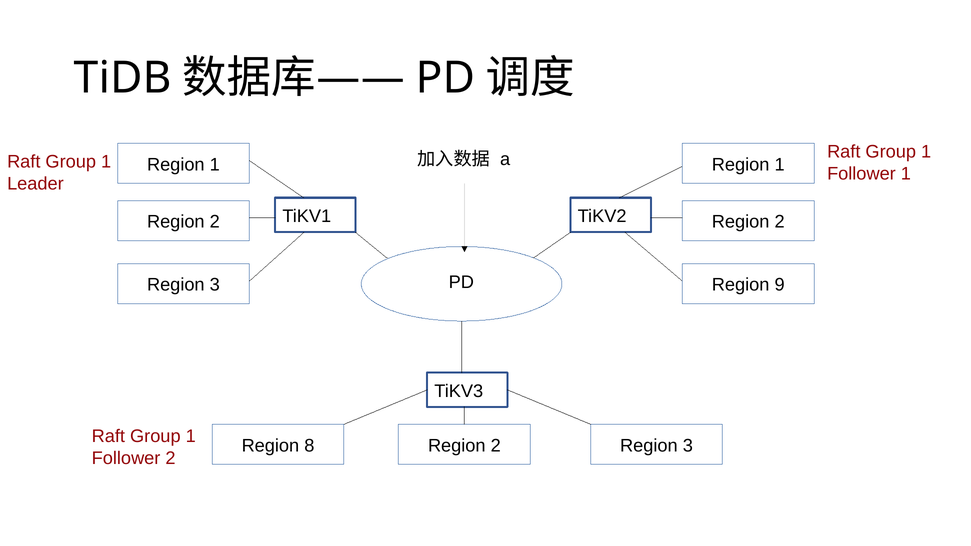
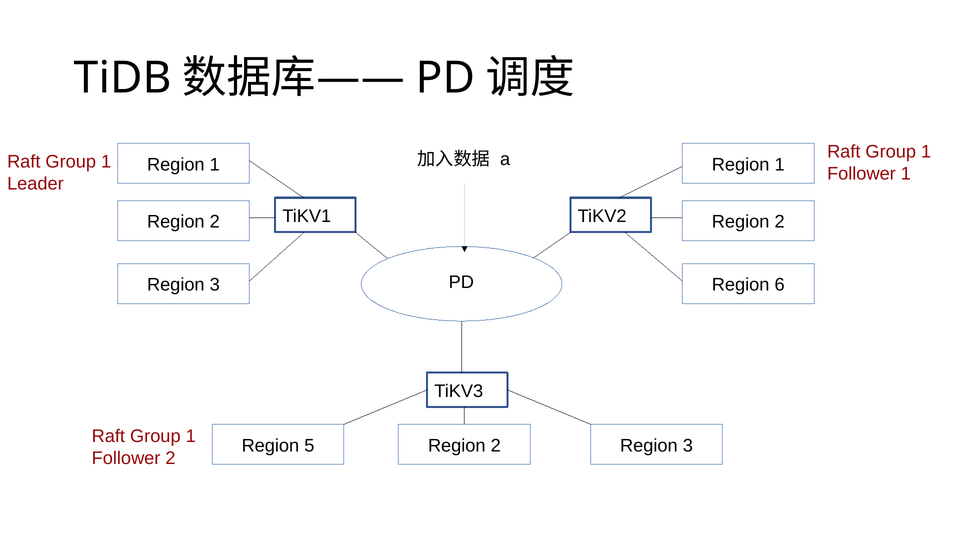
9: 9 -> 6
8: 8 -> 5
